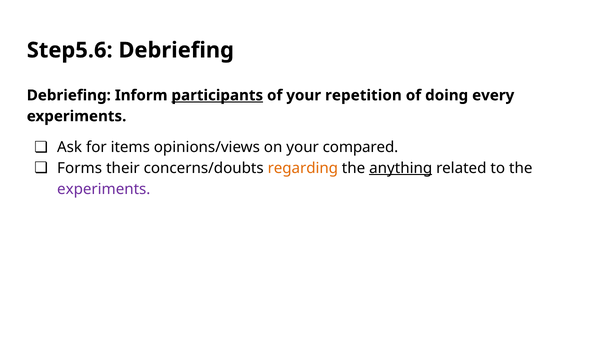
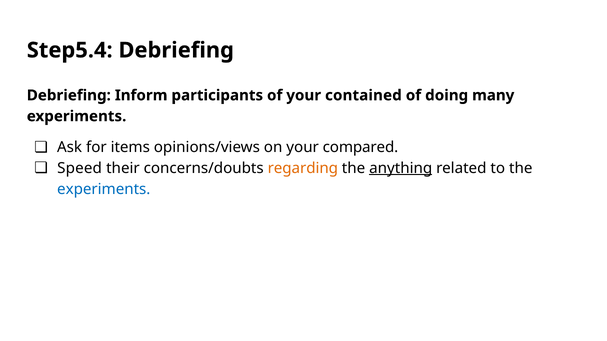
Step5.6: Step5.6 -> Step5.4
participants underline: present -> none
repetition: repetition -> contained
every: every -> many
Forms: Forms -> Speed
experiments at (104, 189) colour: purple -> blue
